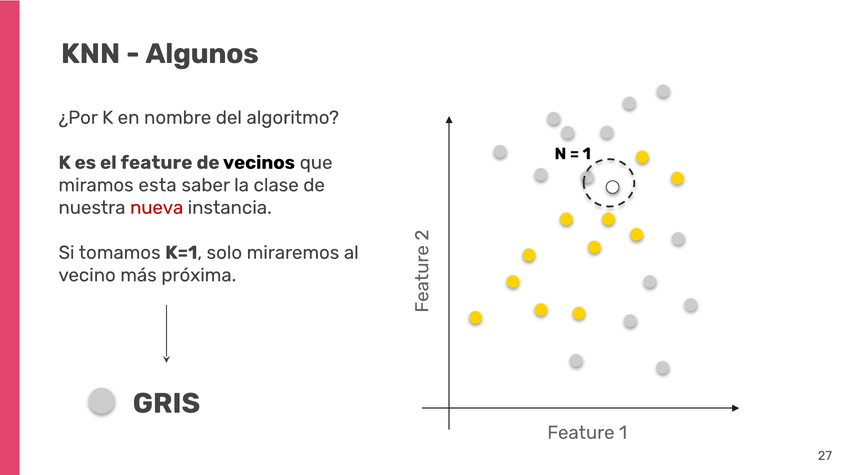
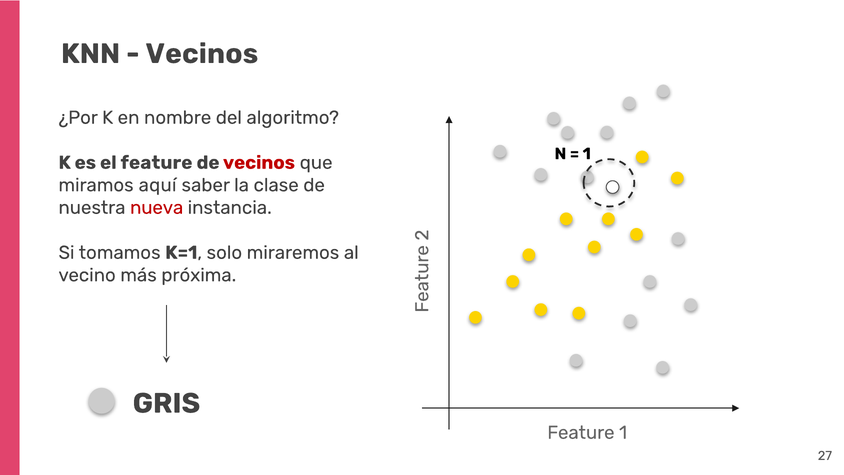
Algunos at (202, 54): Algunos -> Vecinos
vecinos at (259, 163) colour: black -> red
esta: esta -> aquí
